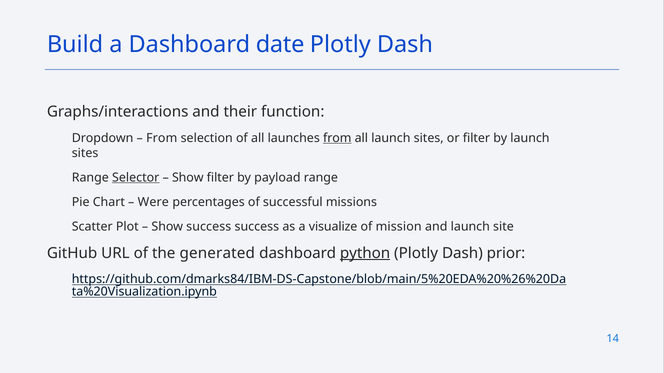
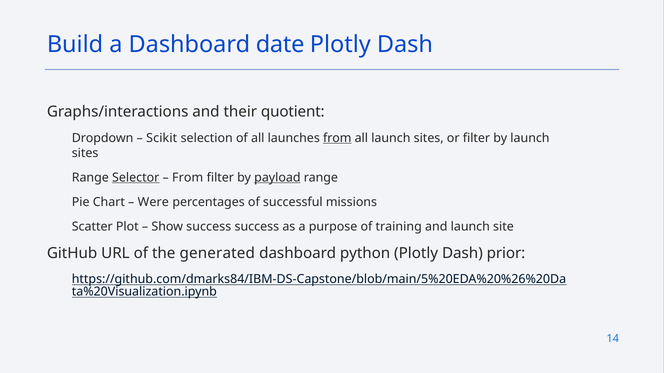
function: function -> quotient
From at (162, 138): From -> Scikit
Show at (188, 178): Show -> From
payload underline: none -> present
visualize: visualize -> purpose
mission: mission -> training
python underline: present -> none
